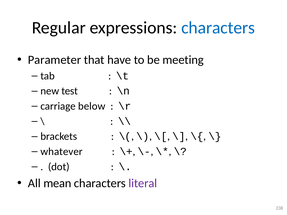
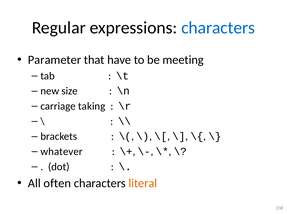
test: test -> size
below: below -> taking
mean: mean -> often
literal colour: purple -> orange
